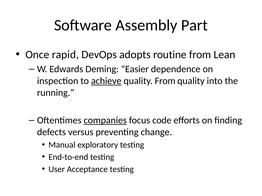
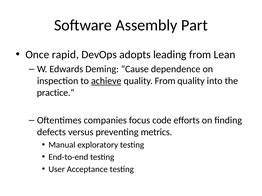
routine: routine -> leading
Easier: Easier -> Cause
running: running -> practice
companies underline: present -> none
change: change -> metrics
